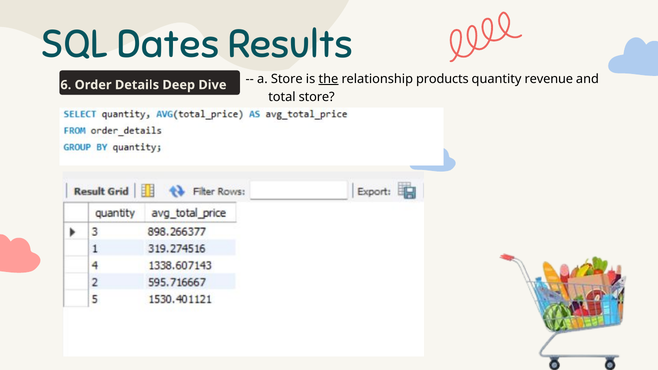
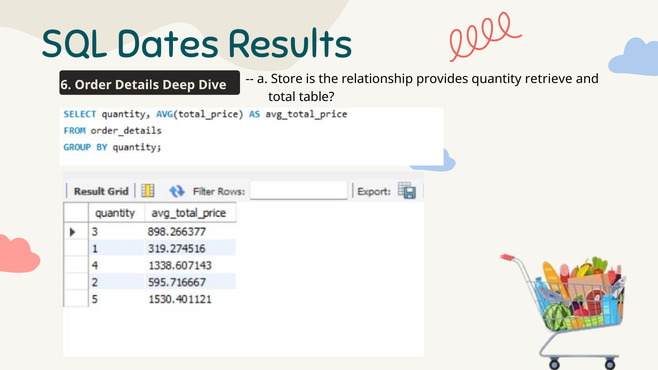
the underline: present -> none
products: products -> provides
revenue: revenue -> retrieve
total store: store -> table
